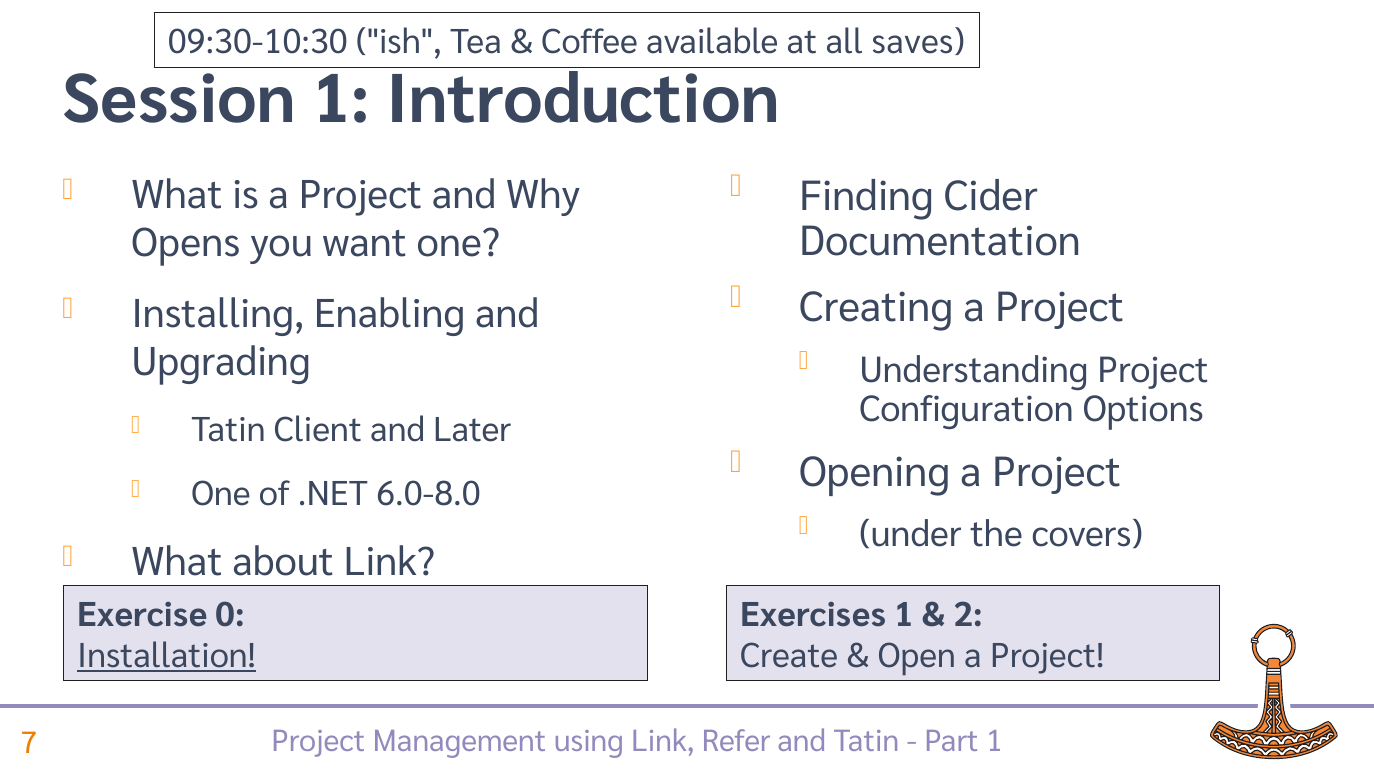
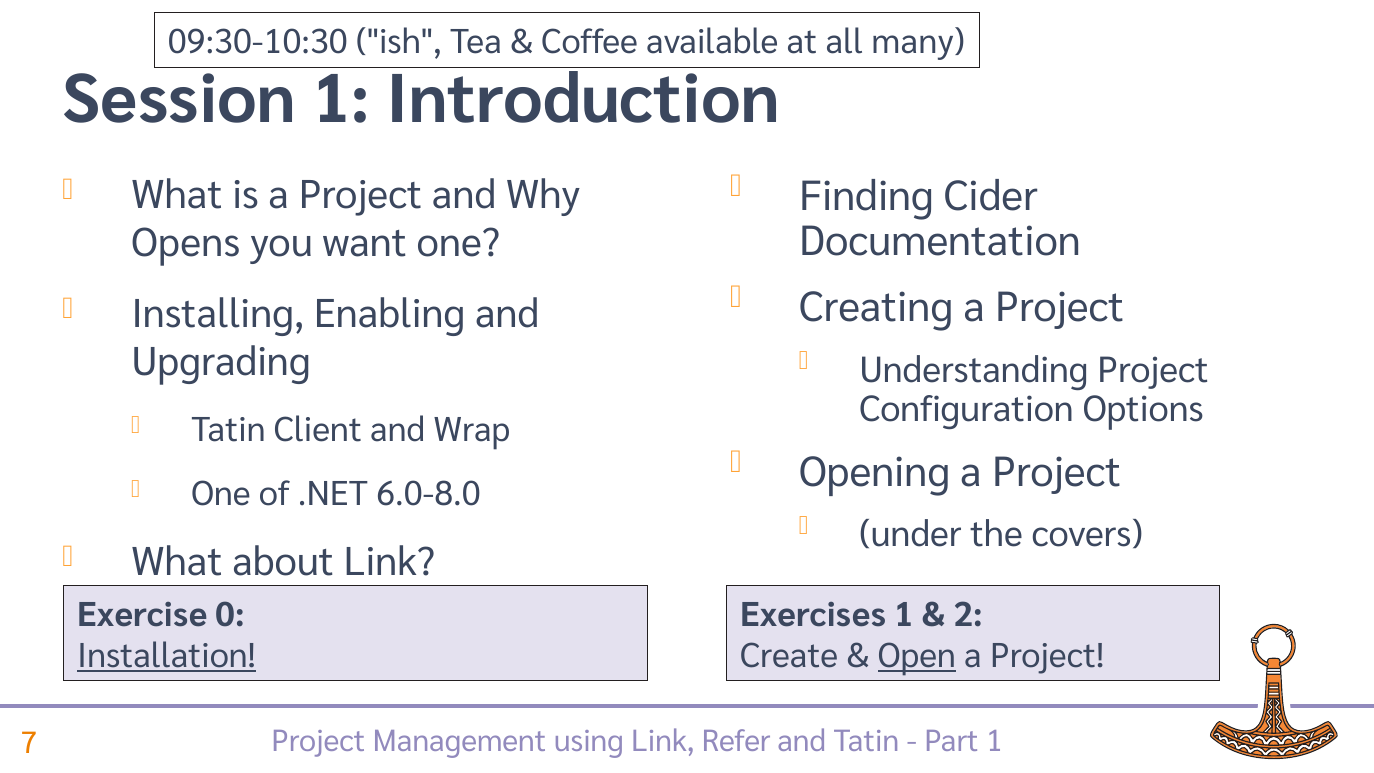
saves: saves -> many
Later: Later -> Wrap
Open underline: none -> present
